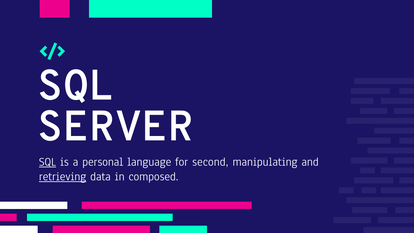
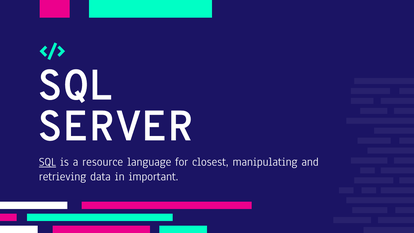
personal: personal -> resource
second: second -> closest
retrieving underline: present -> none
composed: composed -> important
